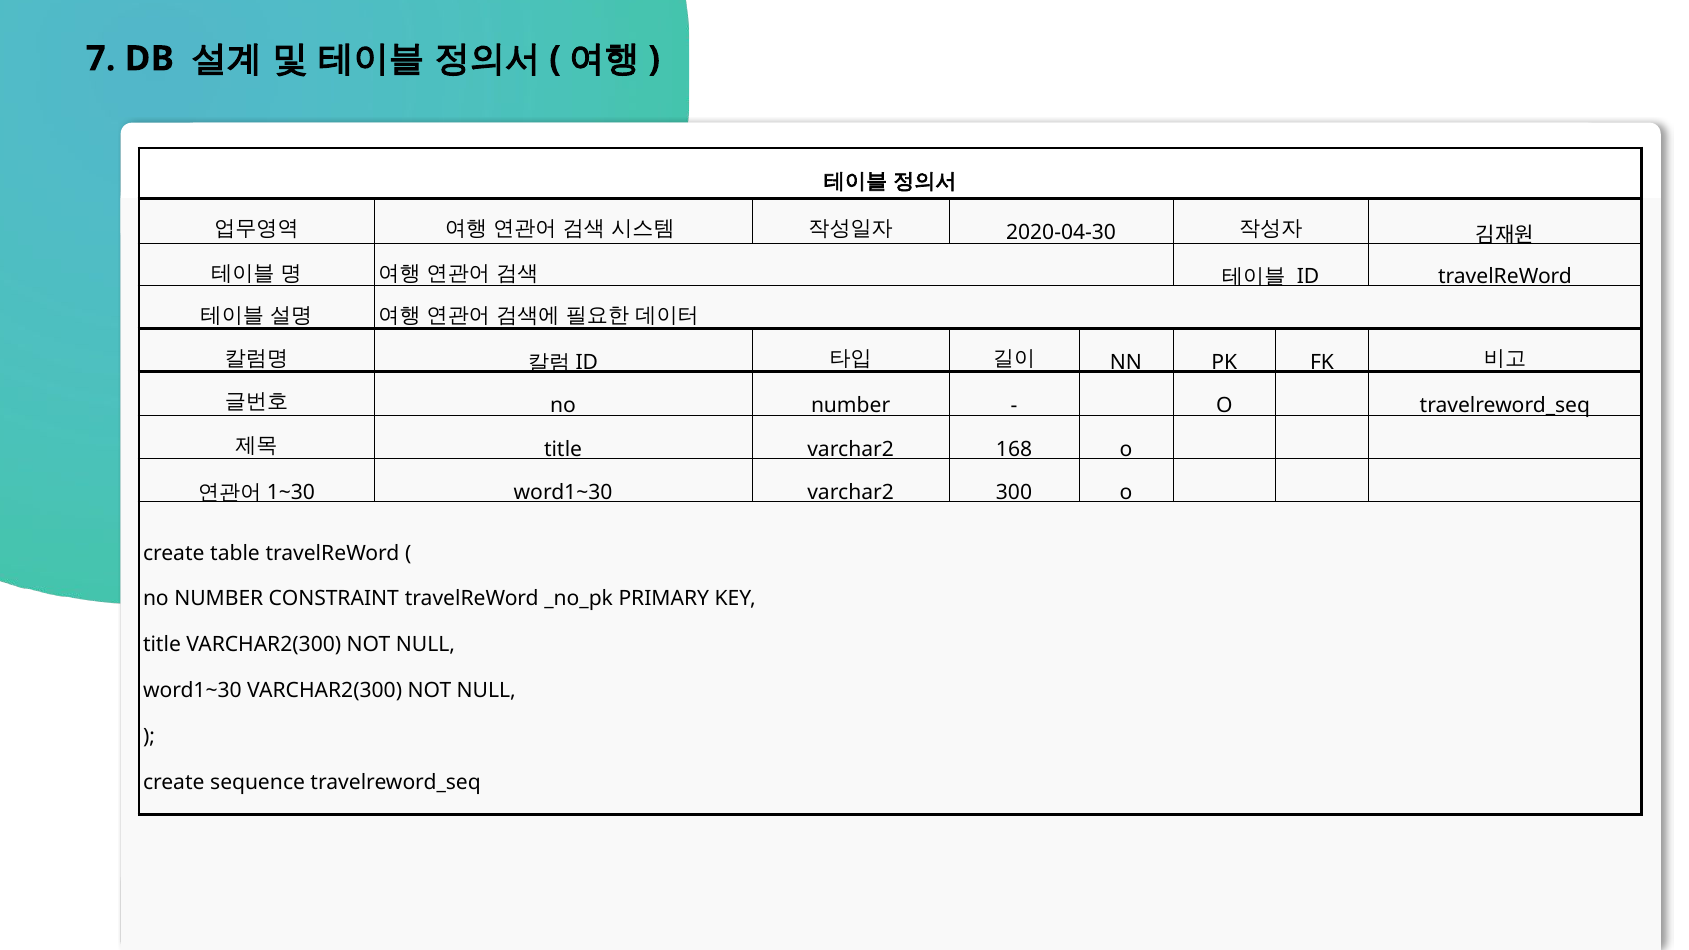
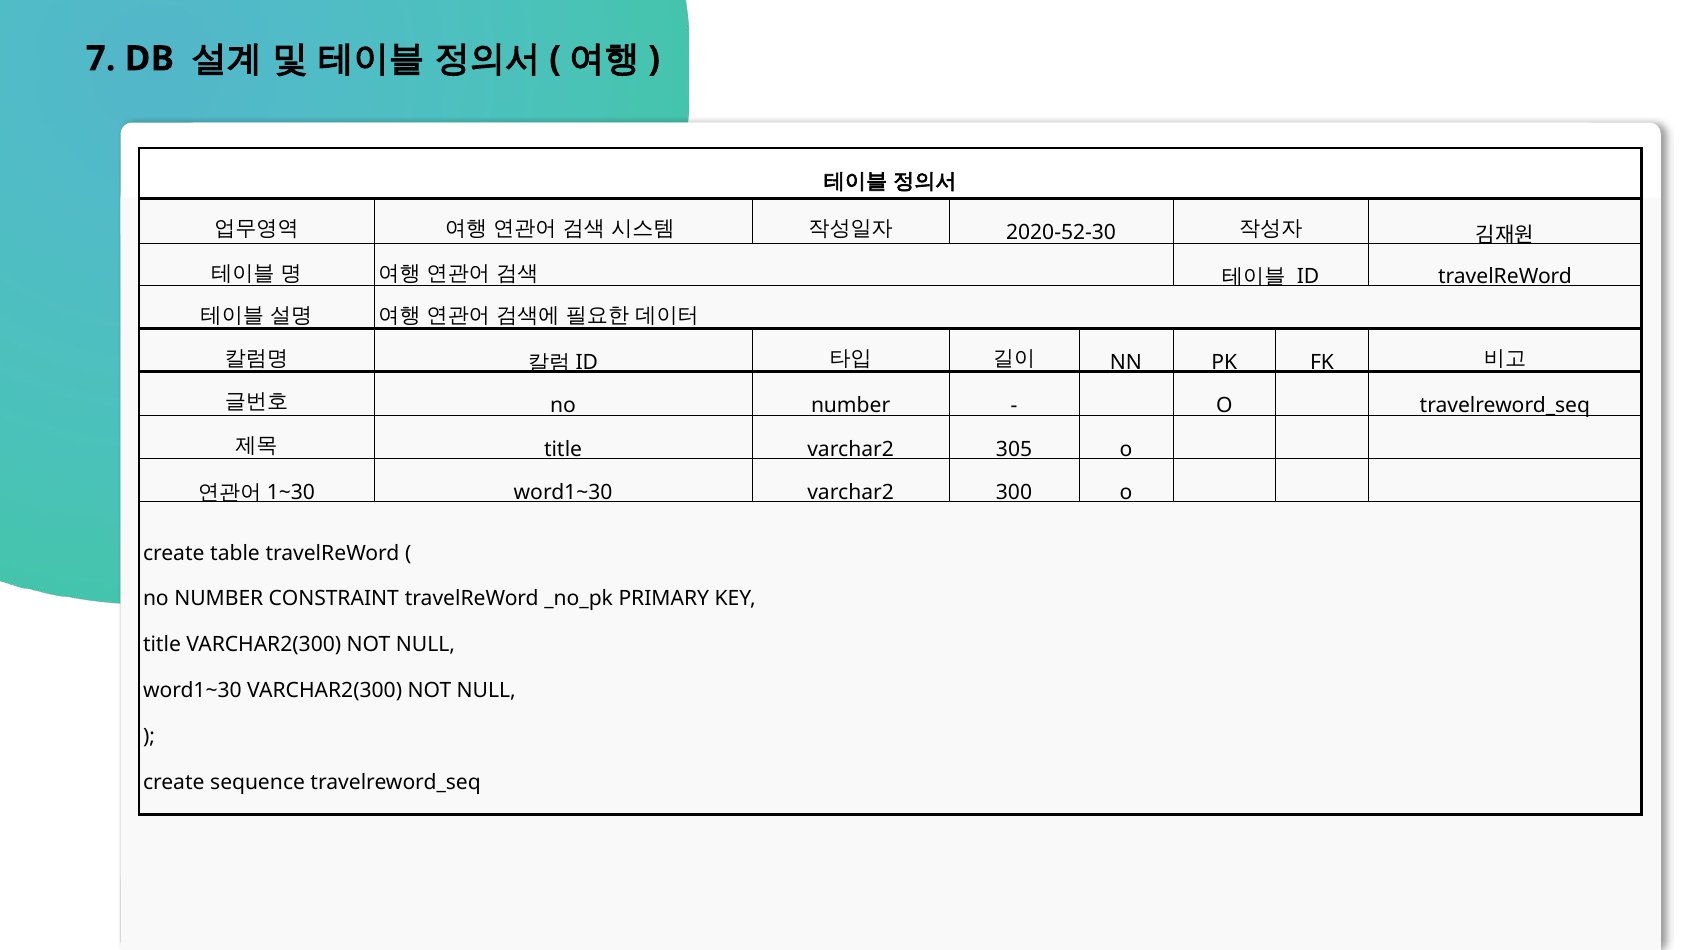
2020-04-30: 2020-04-30 -> 2020-52-30
168: 168 -> 305
